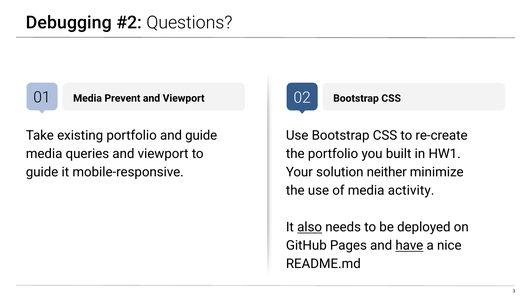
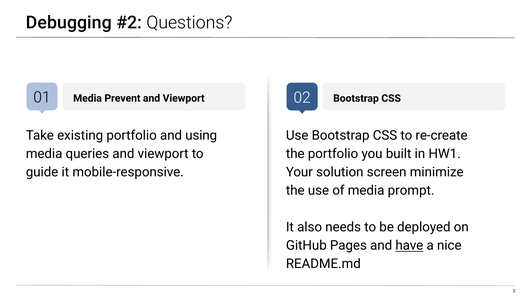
and guide: guide -> using
neither: neither -> screen
activity: activity -> prompt
also underline: present -> none
